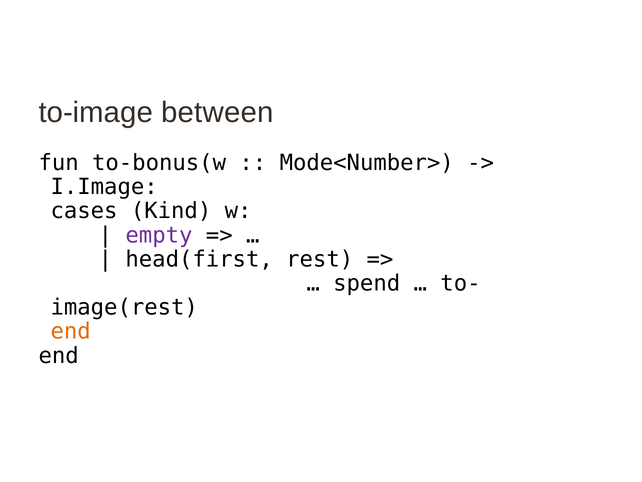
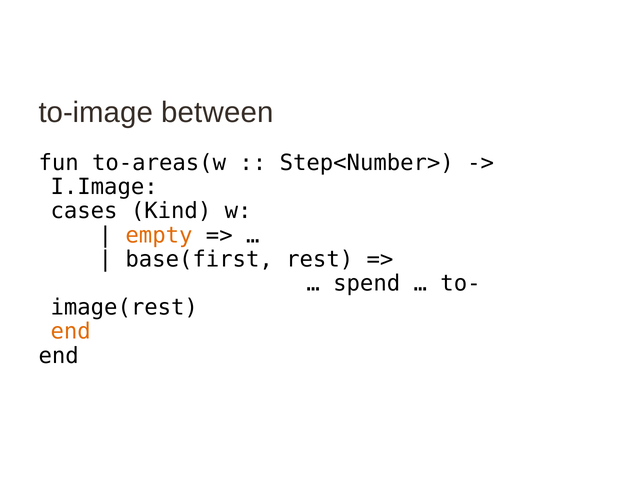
to-bonus(w: to-bonus(w -> to-areas(w
Mode<Number>: Mode<Number> -> Step<Number>
empty colour: purple -> orange
head(first: head(first -> base(first
